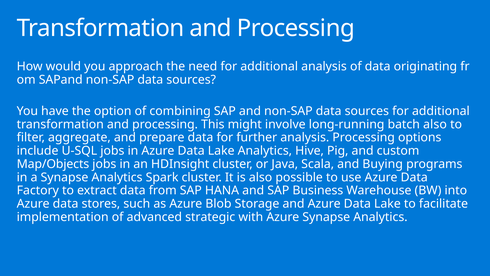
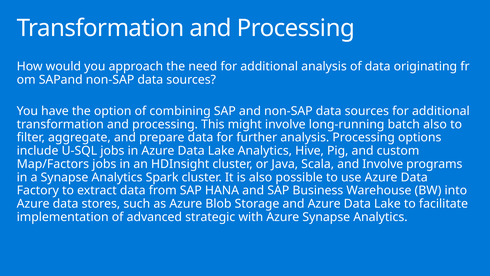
Map/Objects: Map/Objects -> Map/Factors
and Buying: Buying -> Involve
